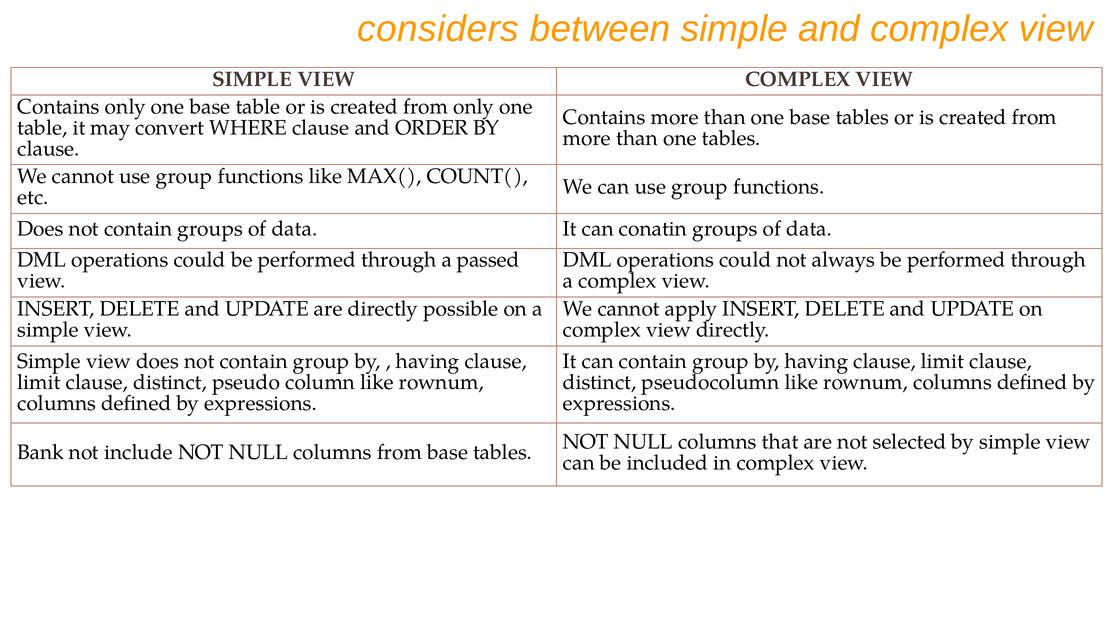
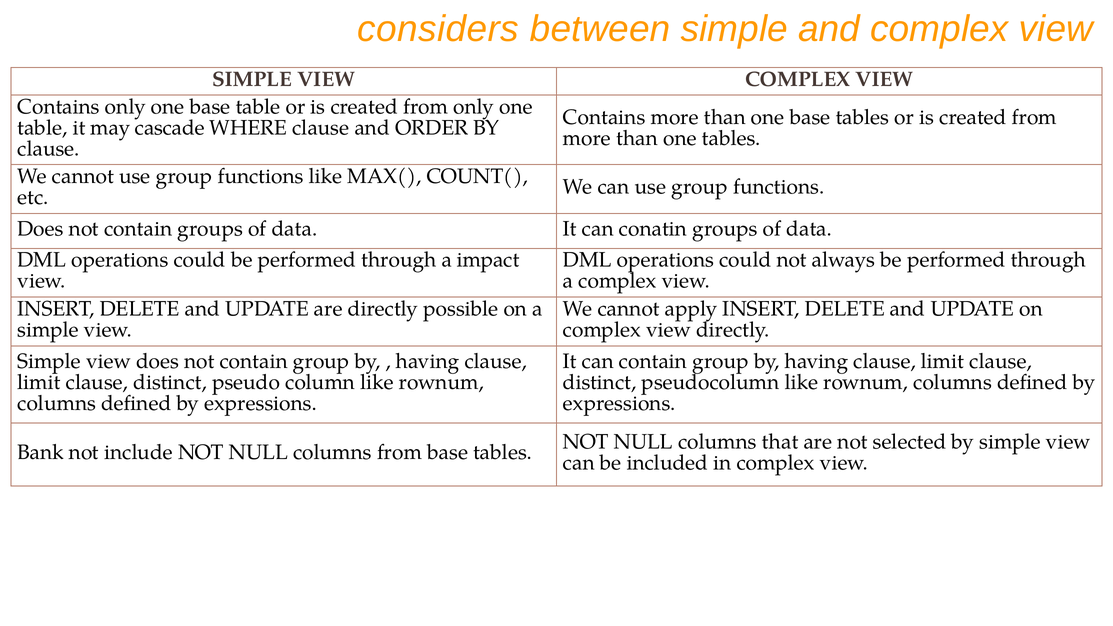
convert: convert -> cascade
passed: passed -> impact
